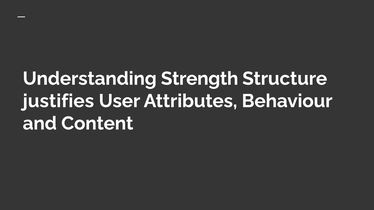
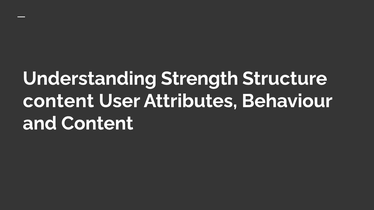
justifies at (58, 101): justifies -> content
